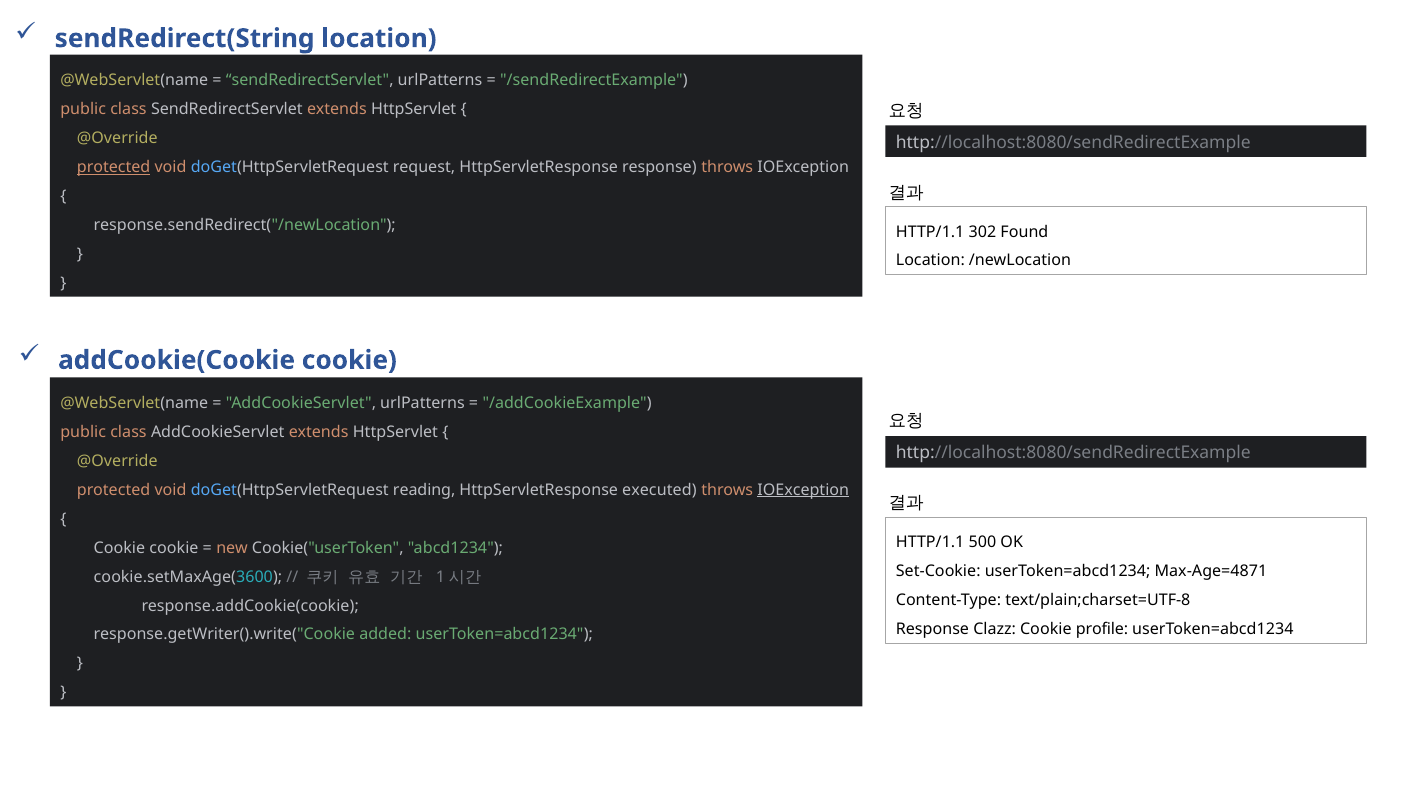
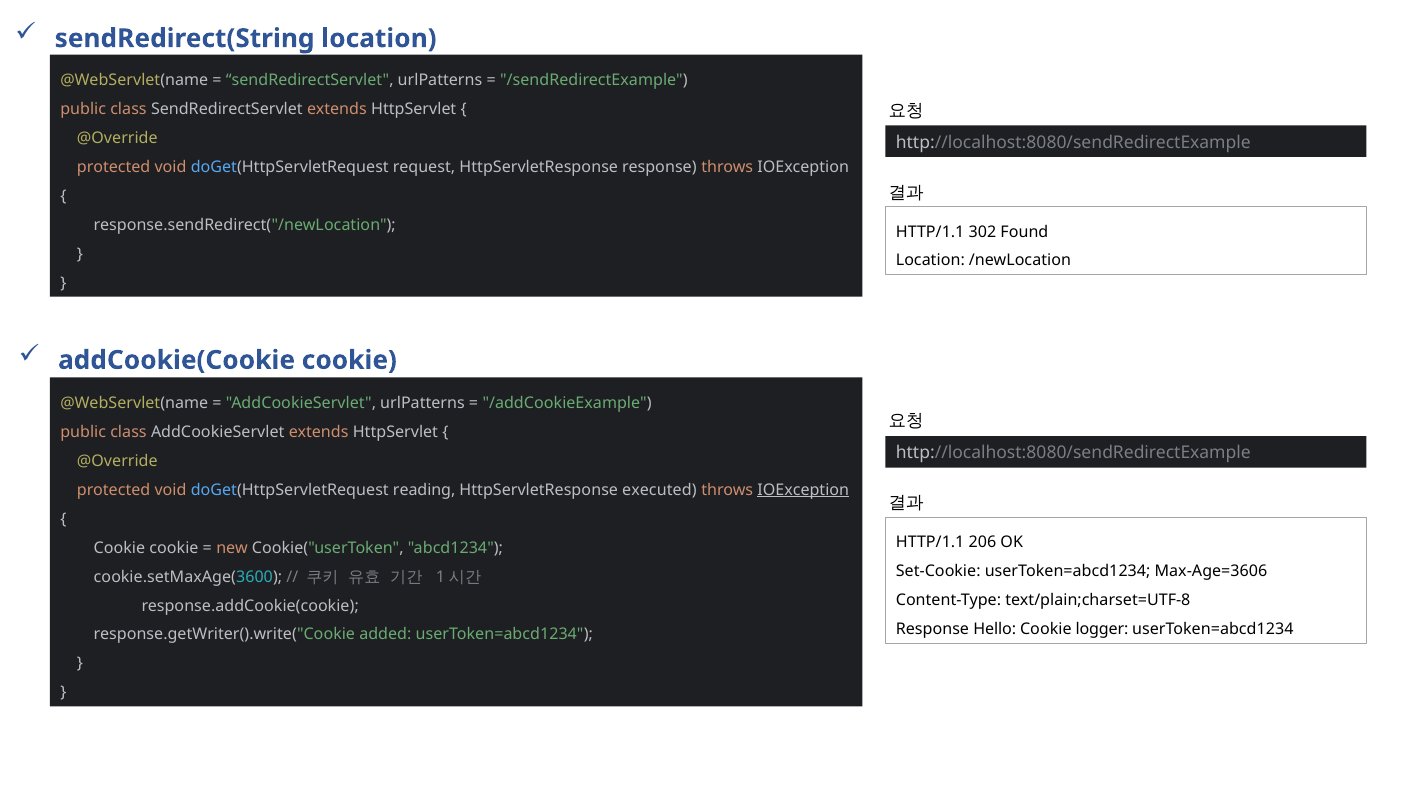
protected at (114, 167) underline: present -> none
500: 500 -> 206
Max-Age=4871: Max-Age=4871 -> Max-Age=3606
Clazz: Clazz -> Hello
profile: profile -> logger
